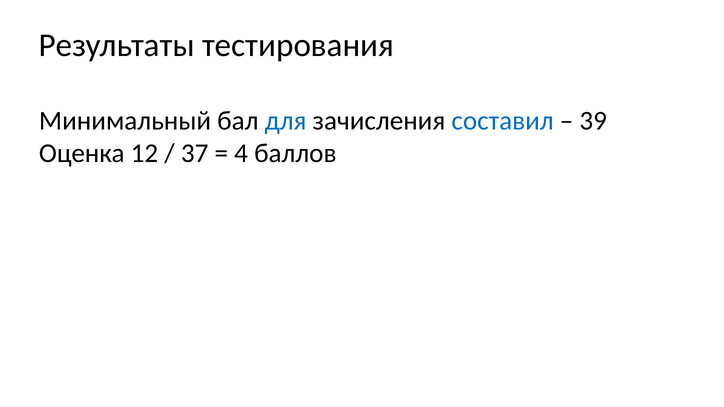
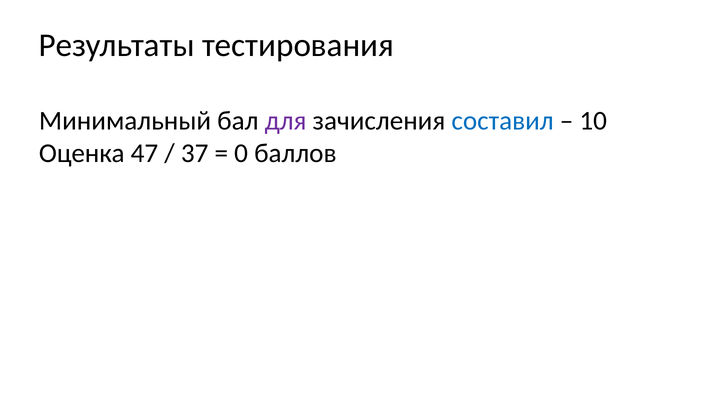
для colour: blue -> purple
39: 39 -> 10
12: 12 -> 47
4: 4 -> 0
